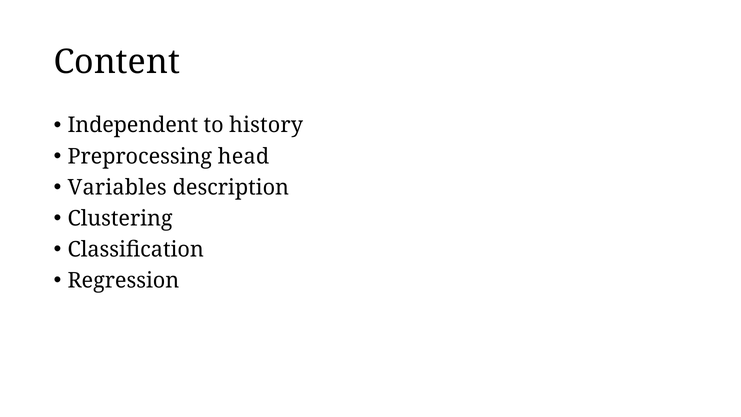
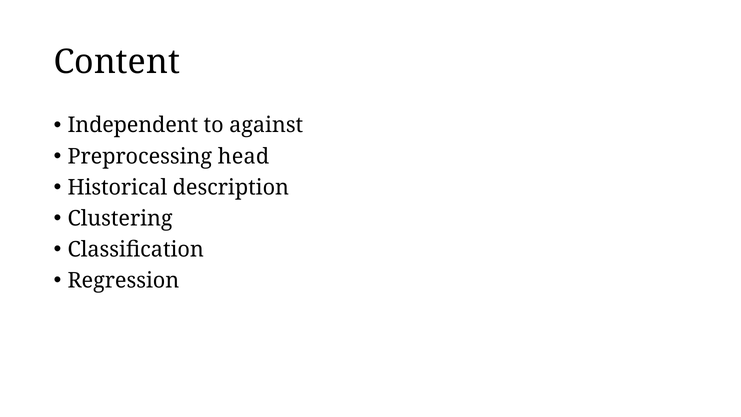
history: history -> against
Variables: Variables -> Historical
